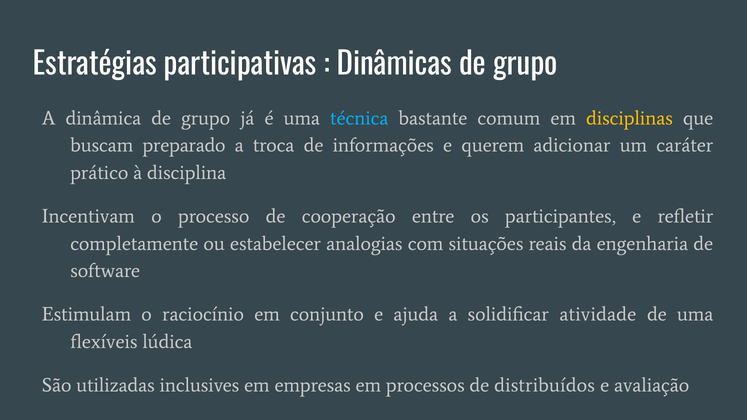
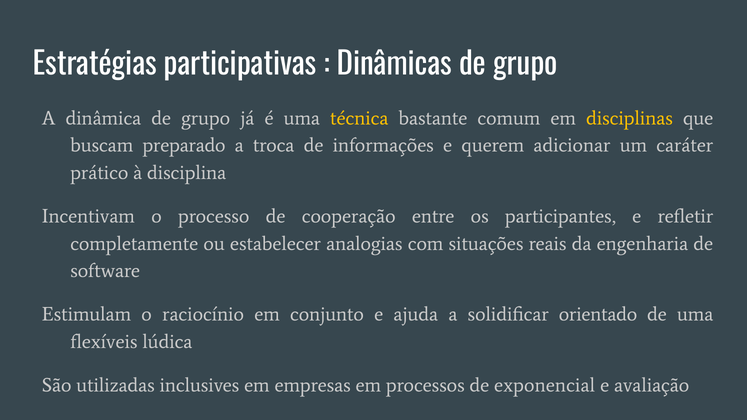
técnica colour: light blue -> yellow
atividade: atividade -> orientado
distribuídos: distribuídos -> exponencial
